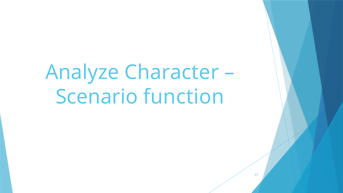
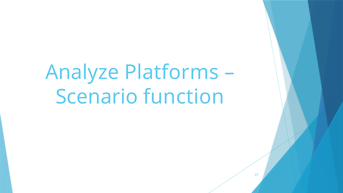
Character: Character -> Platforms
